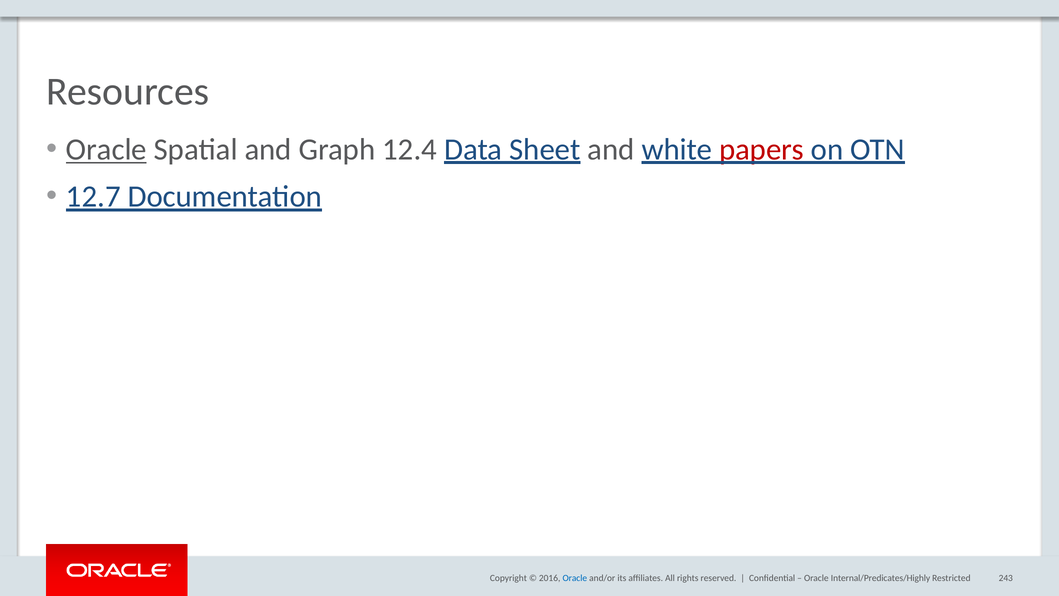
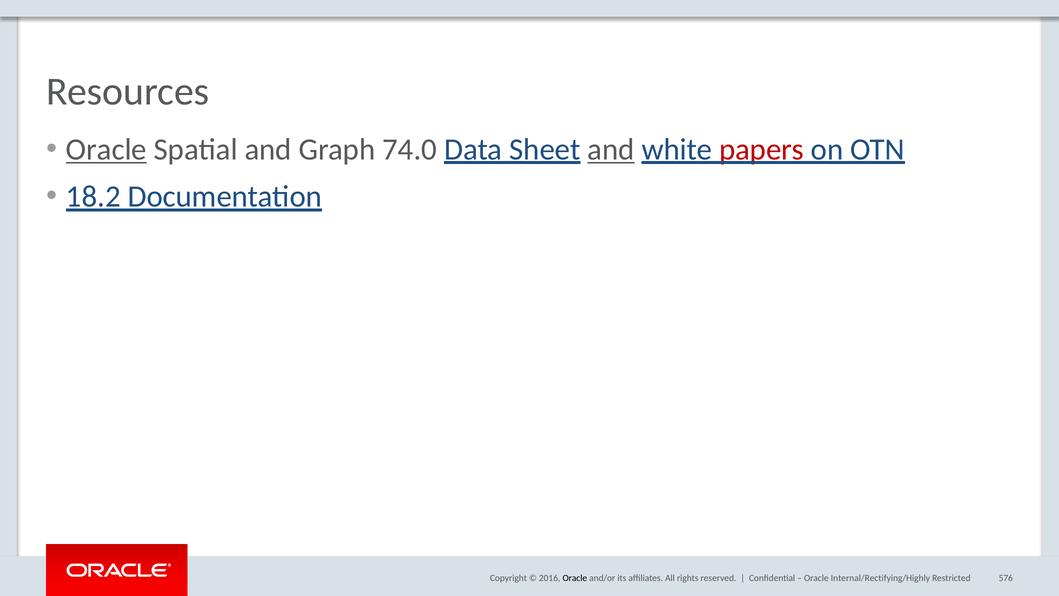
12.4: 12.4 -> 74.0
and at (611, 149) underline: none -> present
12.7: 12.7 -> 18.2
Oracle at (575, 578) colour: blue -> black
Internal/Predicates/Highly: Internal/Predicates/Highly -> Internal/Rectifying/Highly
243: 243 -> 576
